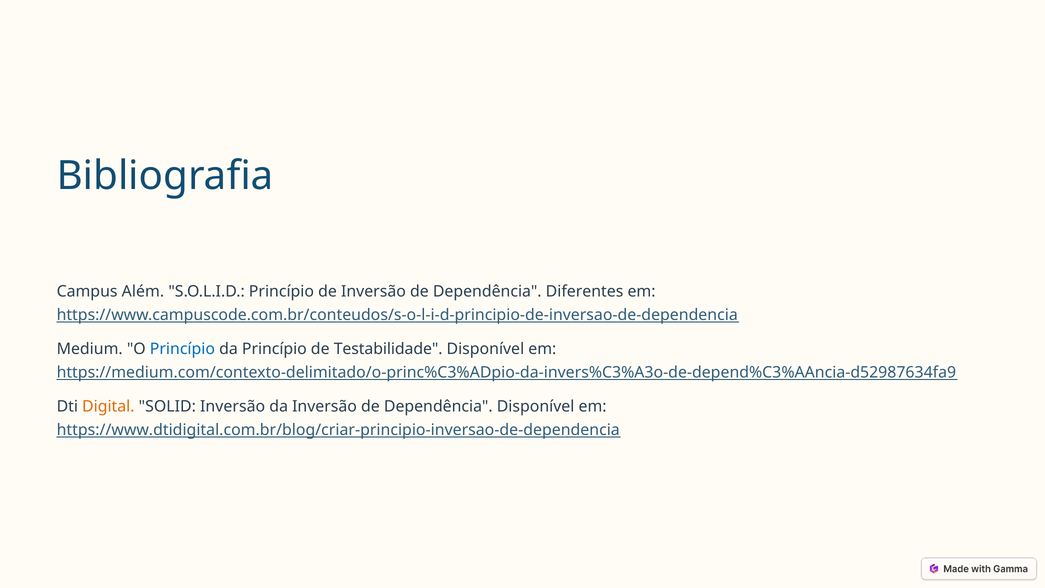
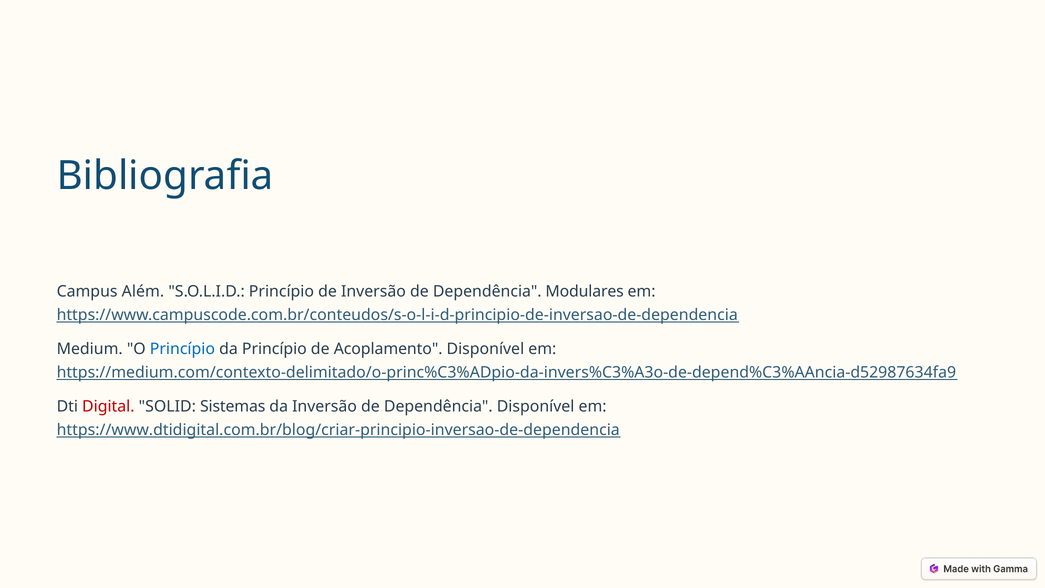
Diferentes: Diferentes -> Modulares
Testabilidade: Testabilidade -> Acoplamento
Digital colour: orange -> red
SOLID Inversão: Inversão -> Sistemas
